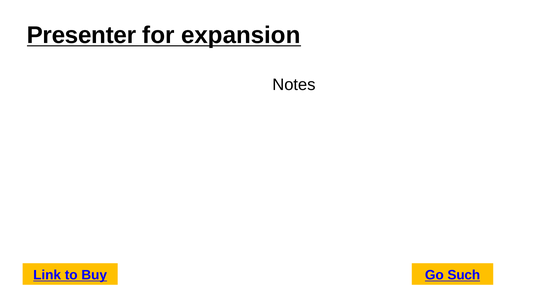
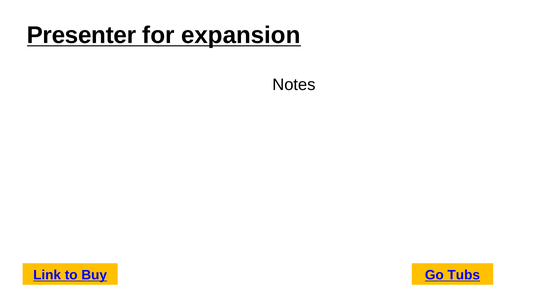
Such: Such -> Tubs
